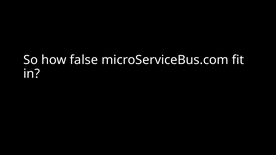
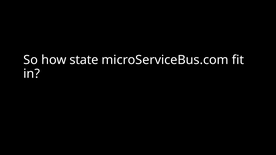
false: false -> state
